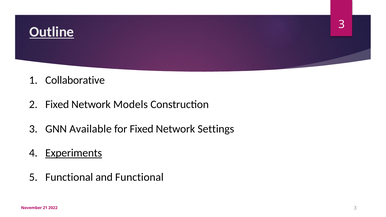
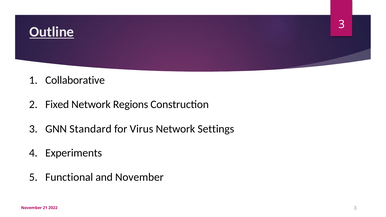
Models: Models -> Regions
Available: Available -> Standard
for Fixed: Fixed -> Virus
Experiments underline: present -> none
and Functional: Functional -> November
